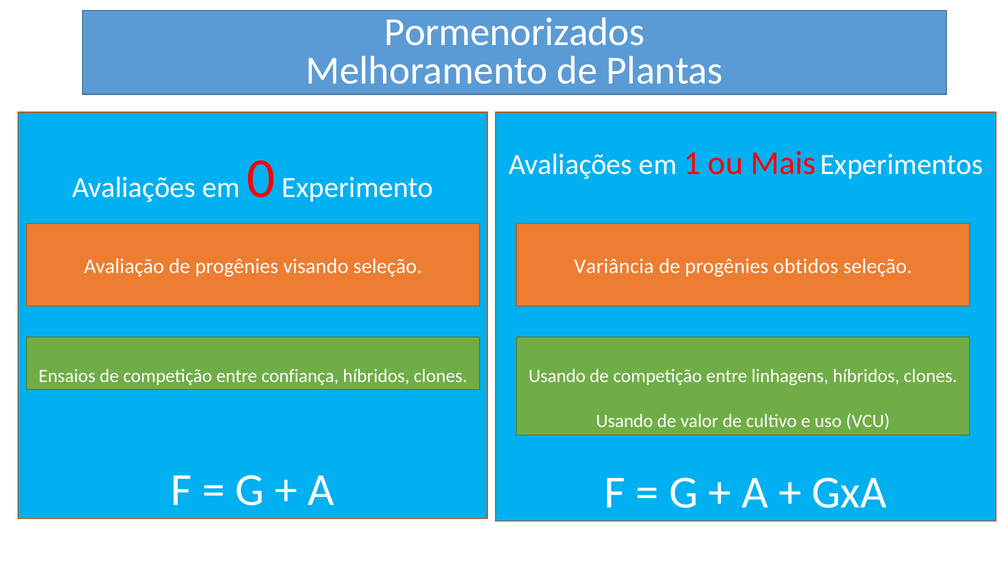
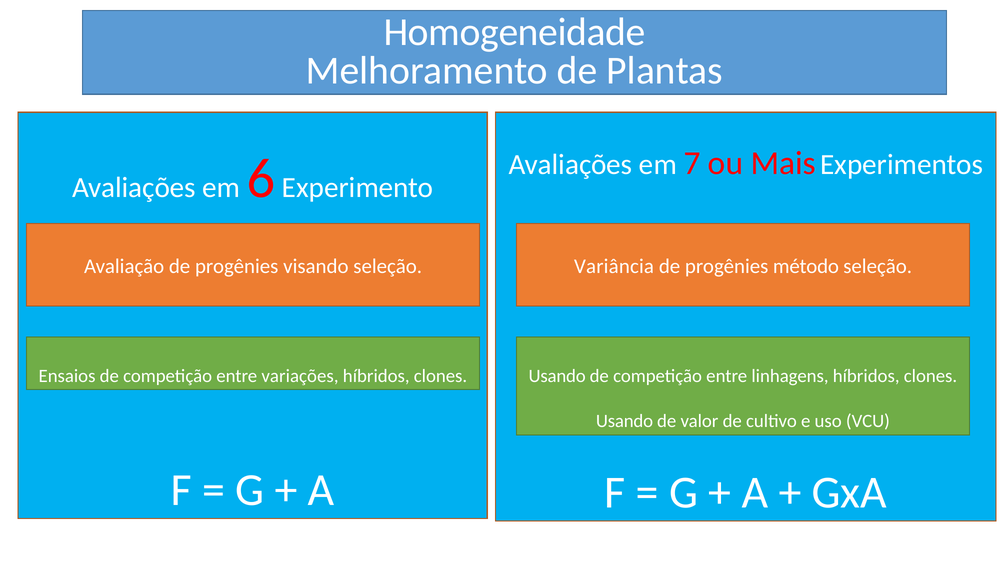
Pormenorizados: Pormenorizados -> Homogeneidade
1: 1 -> 7
0: 0 -> 6
obtidos: obtidos -> método
confiança: confiança -> variações
